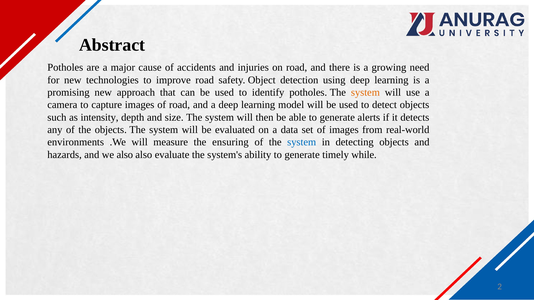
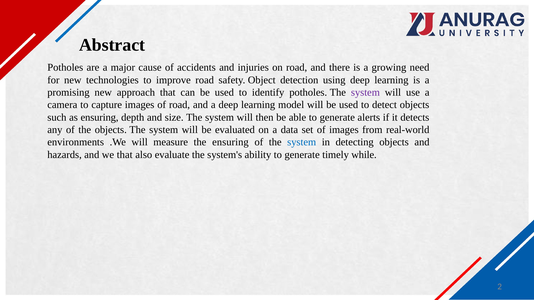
system at (365, 93) colour: orange -> purple
as intensity: intensity -> ensuring
we also: also -> that
